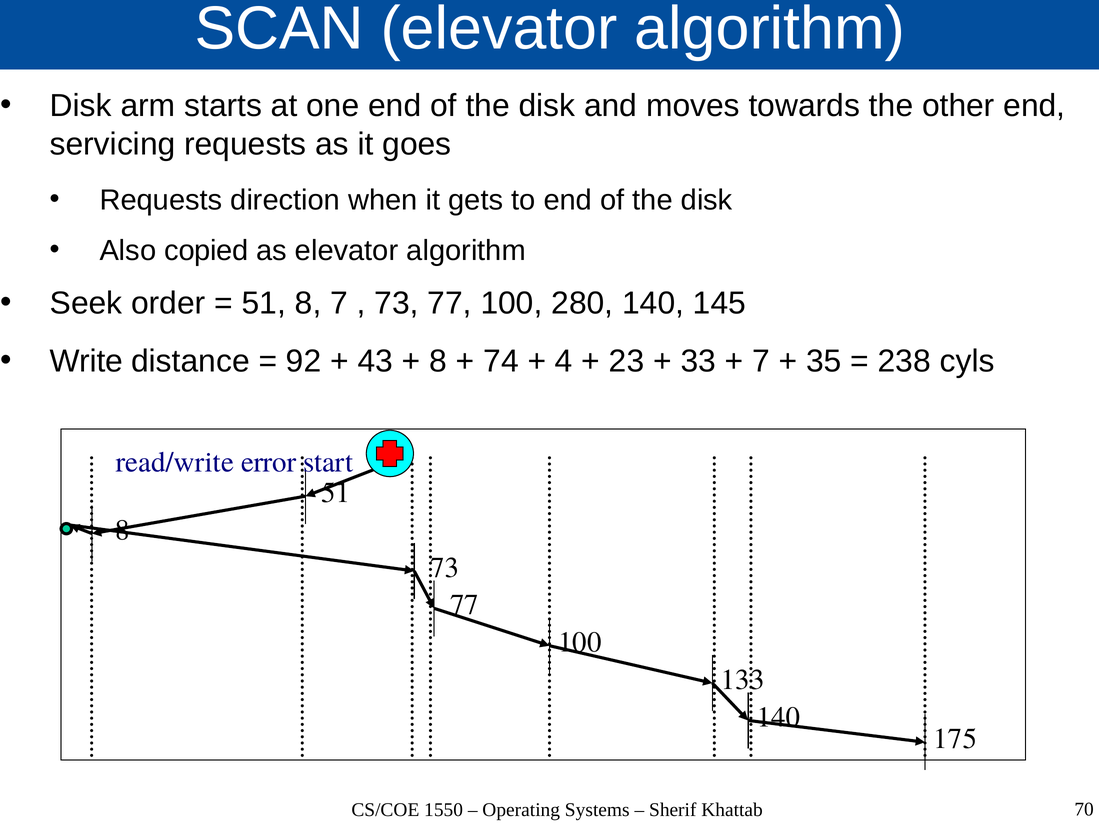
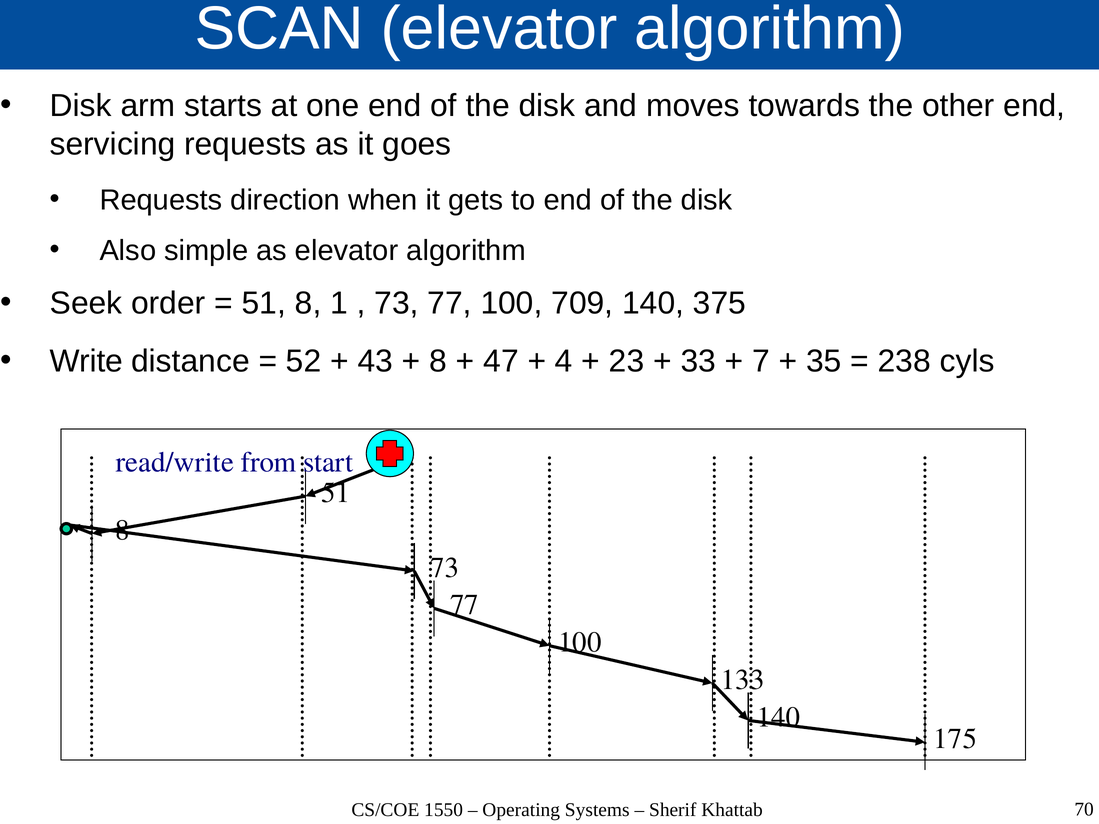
copied: copied -> simple
8 7: 7 -> 1
280: 280 -> 709
145: 145 -> 375
92: 92 -> 52
74: 74 -> 47
error: error -> from
